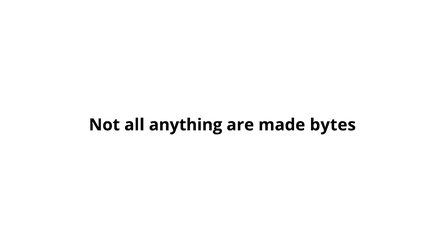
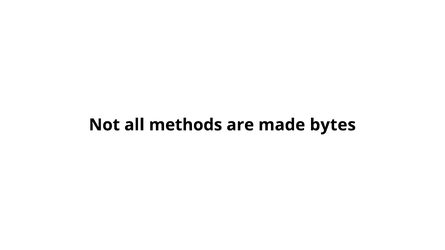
anything: anything -> methods
